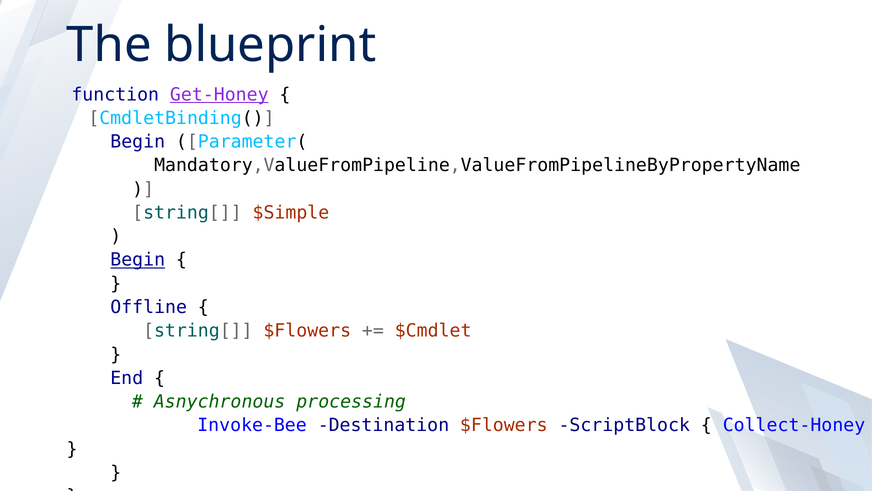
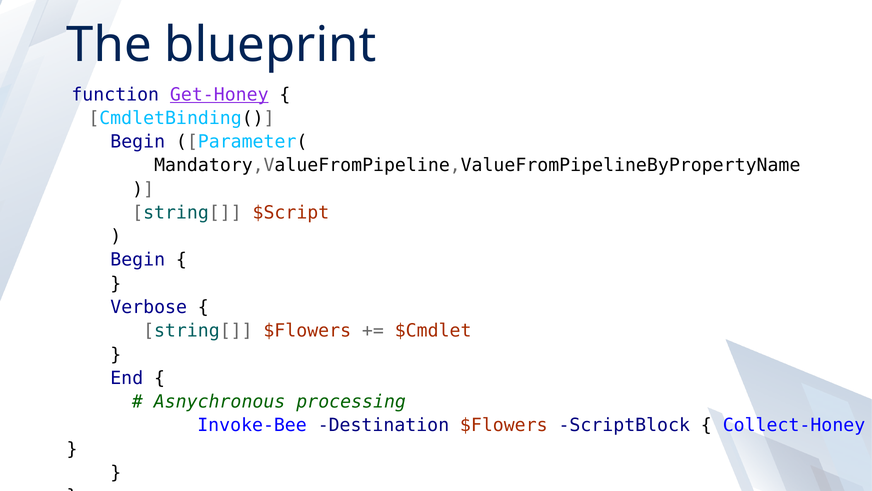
$Simple: $Simple -> $Script
Begin at (138, 260) underline: present -> none
Offline: Offline -> Verbose
